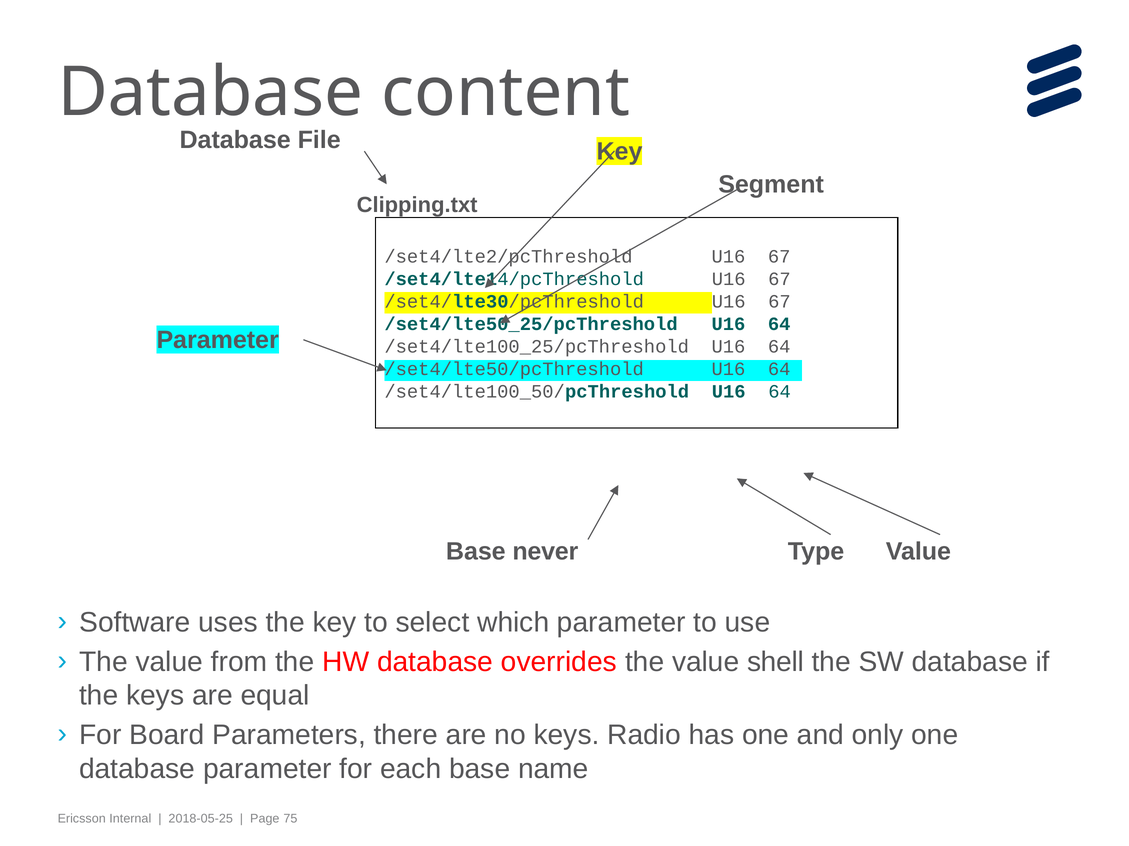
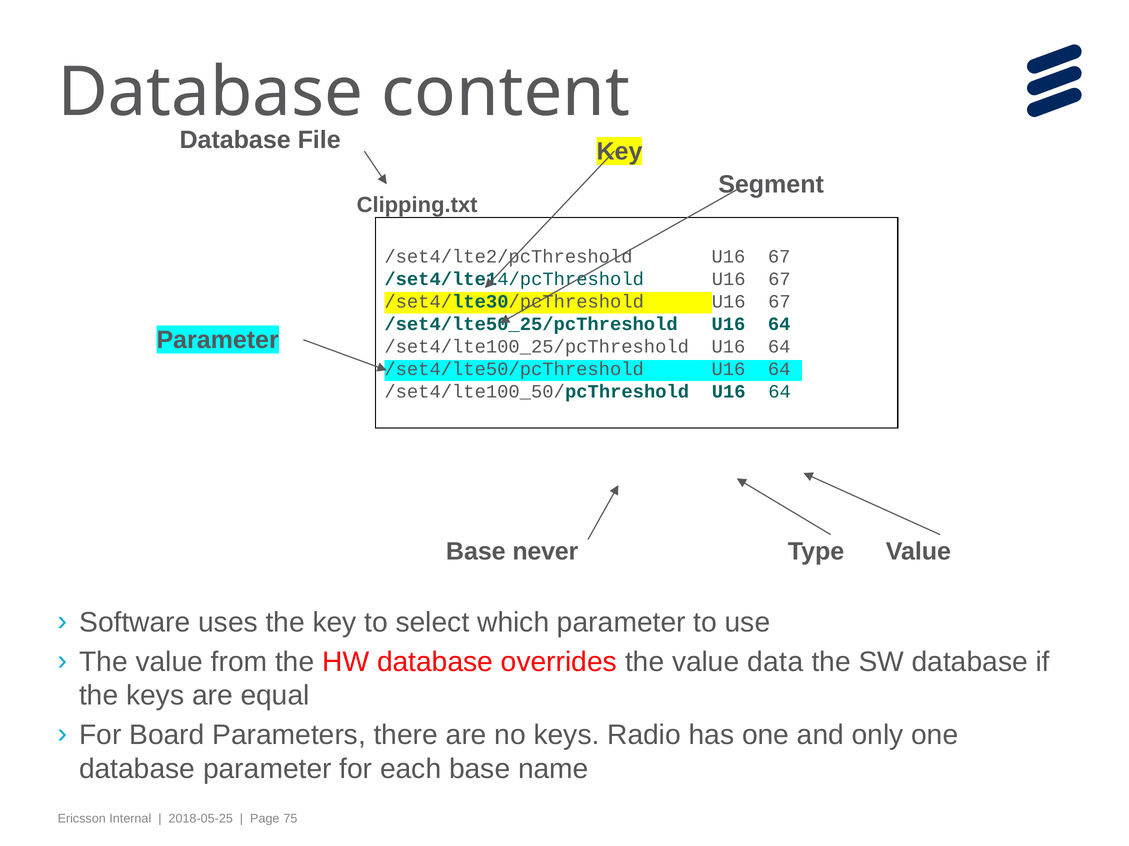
shell: shell -> data
